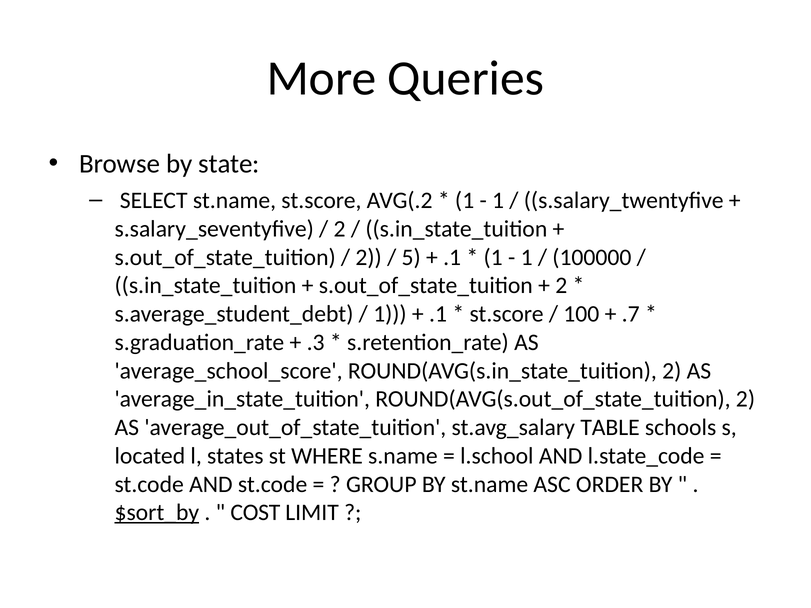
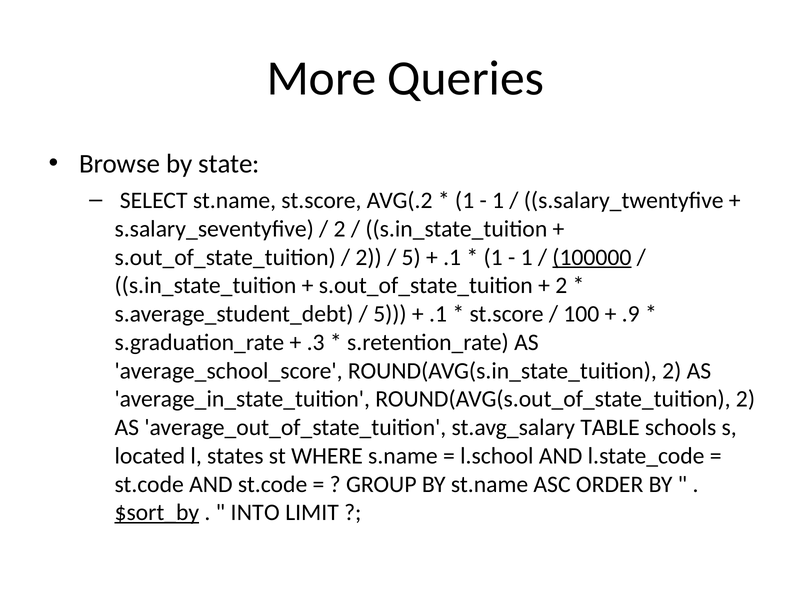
100000 underline: none -> present
1 at (390, 314): 1 -> 5
.7: .7 -> .9
COST: COST -> INTO
